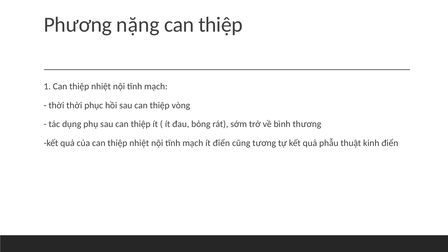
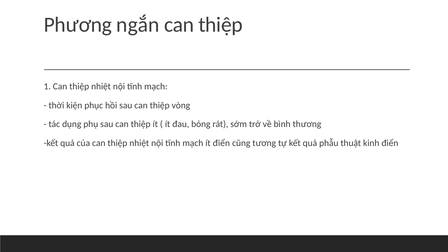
nặng: nặng -> ngắn
thời thời: thời -> kiện
